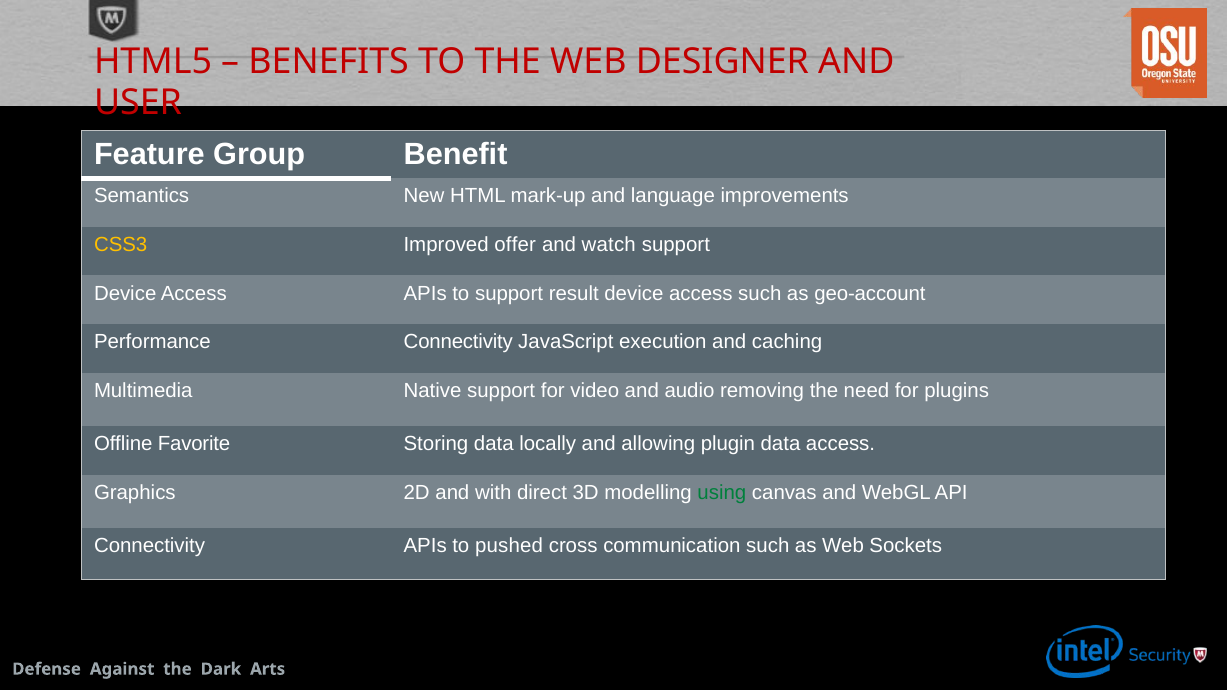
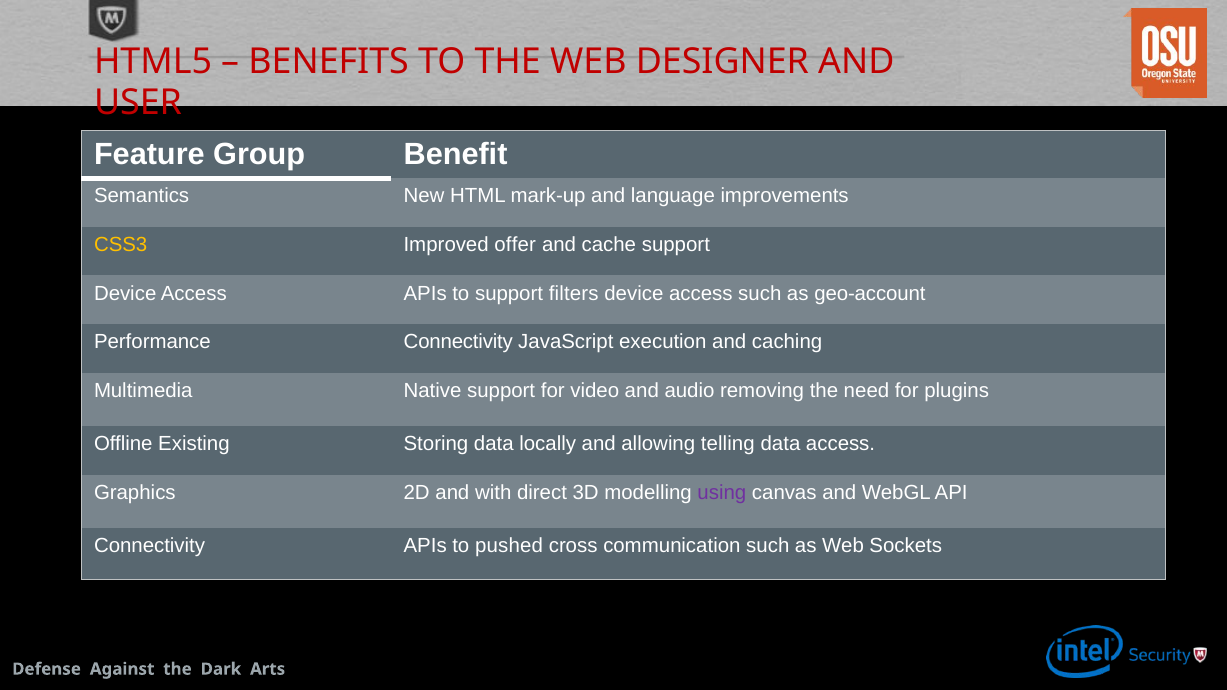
watch: watch -> cache
result: result -> filters
Favorite: Favorite -> Existing
plugin: plugin -> telling
using colour: green -> purple
